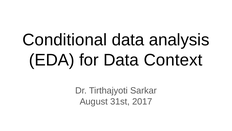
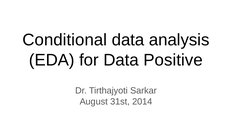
Context: Context -> Positive
2017: 2017 -> 2014
